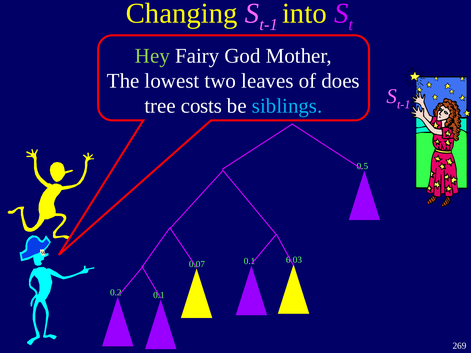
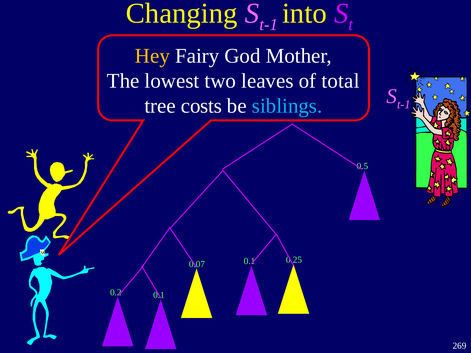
Hey colour: light green -> yellow
does: does -> total
6.03: 6.03 -> 0.25
